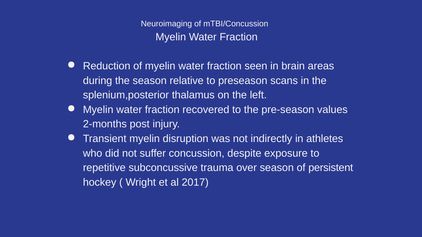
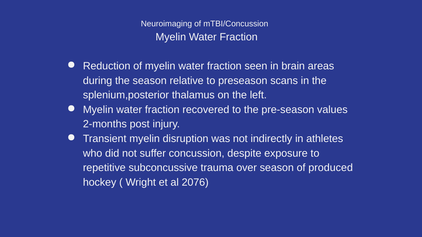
persistent: persistent -> produced
2017: 2017 -> 2076
